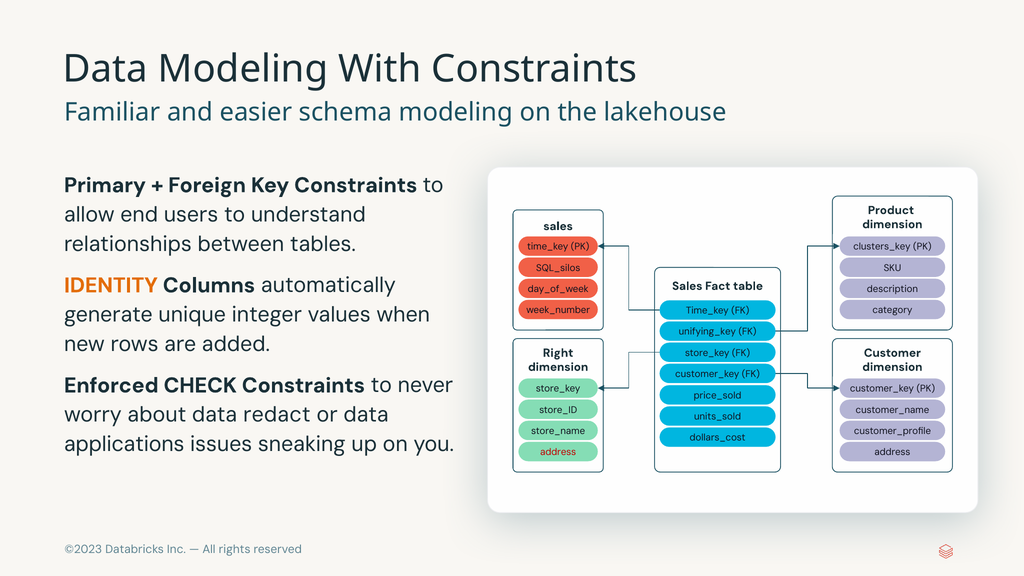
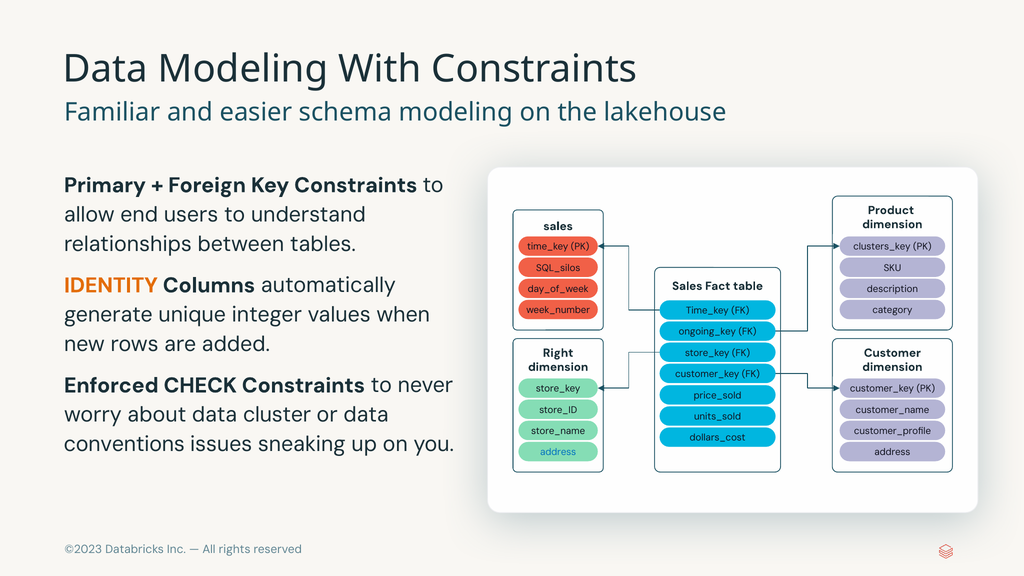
unifying_key: unifying_key -> ongoing_key
redact: redact -> cluster
applications: applications -> conventions
address at (558, 452) colour: red -> blue
